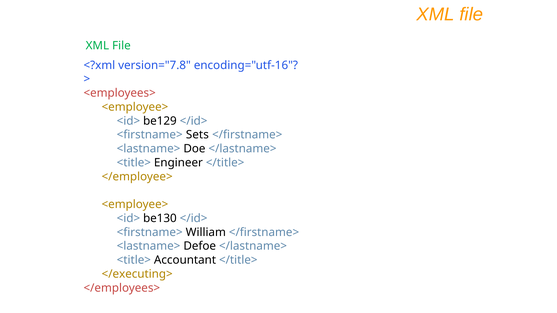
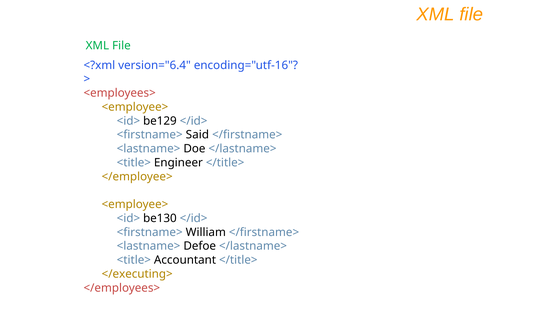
version="7.8: version="7.8 -> version="6.4
Sets: Sets -> Said
